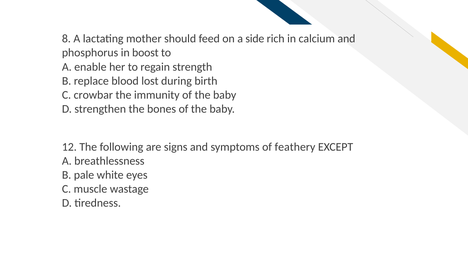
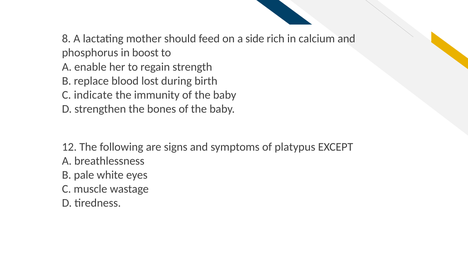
crowbar: crowbar -> indicate
feathery: feathery -> platypus
